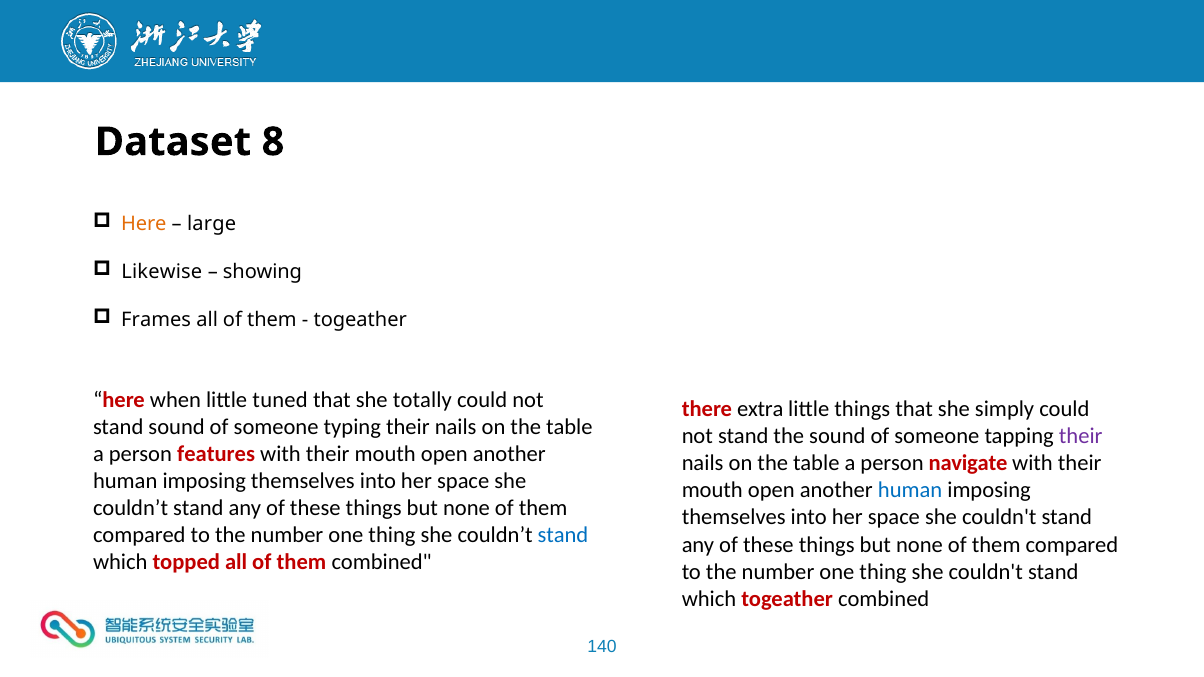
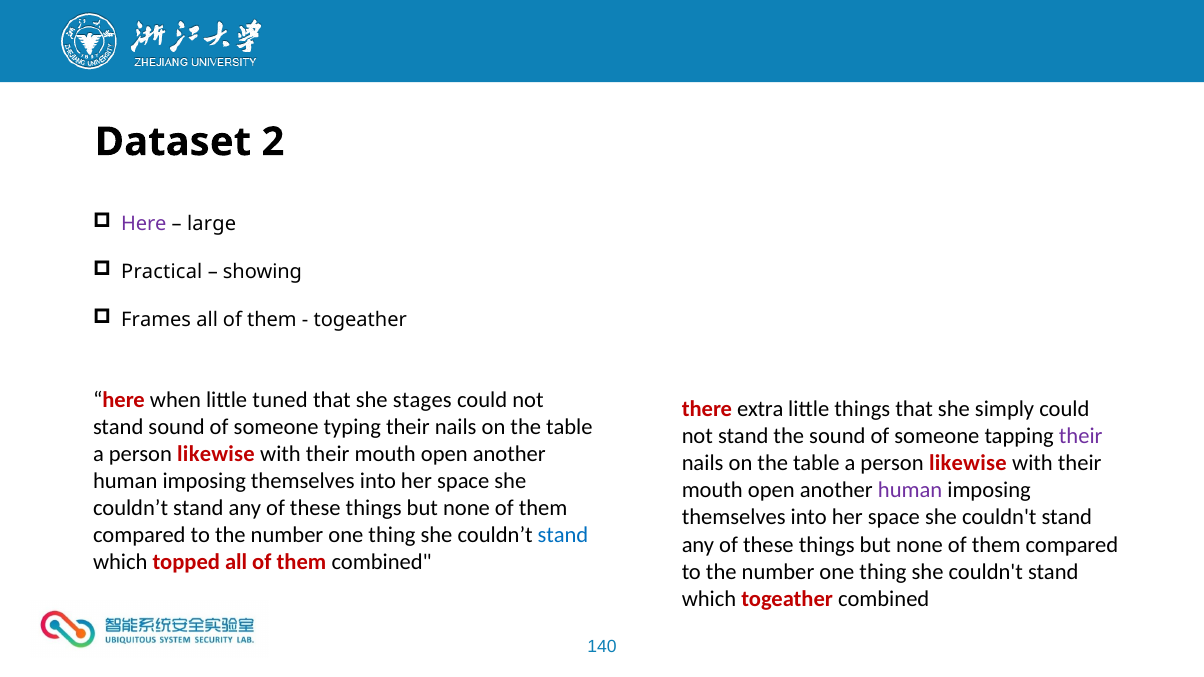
8: 8 -> 2
Here at (144, 224) colour: orange -> purple
Likewise: Likewise -> Practical
totally: totally -> stages
features at (216, 454): features -> likewise
navigate at (968, 464): navigate -> likewise
human at (910, 491) colour: blue -> purple
